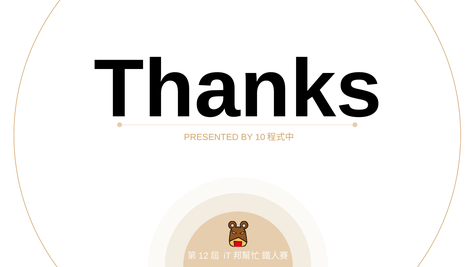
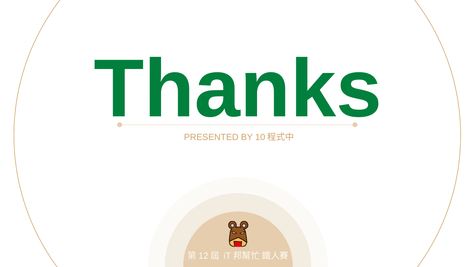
Thanks colour: black -> green
